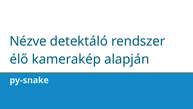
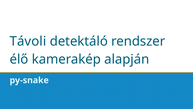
Nézve: Nézve -> Távoli
